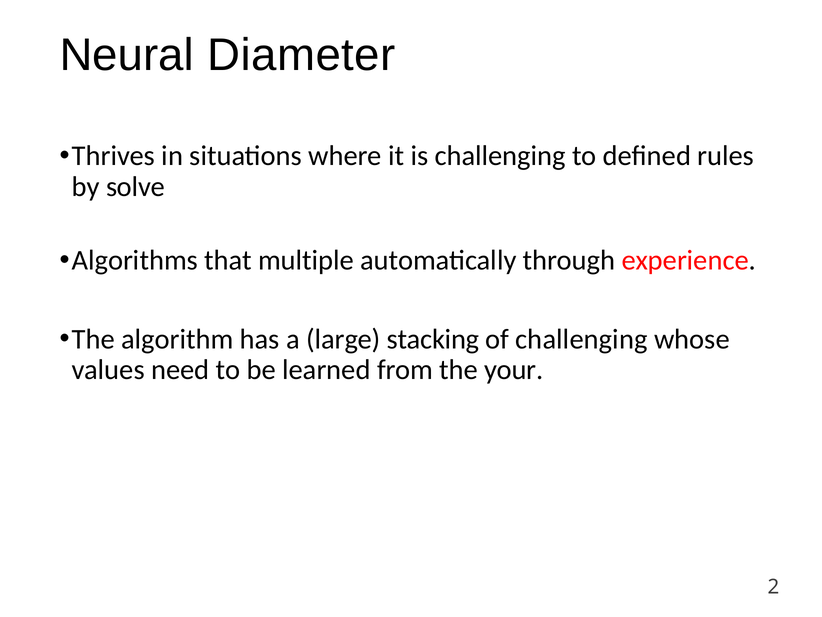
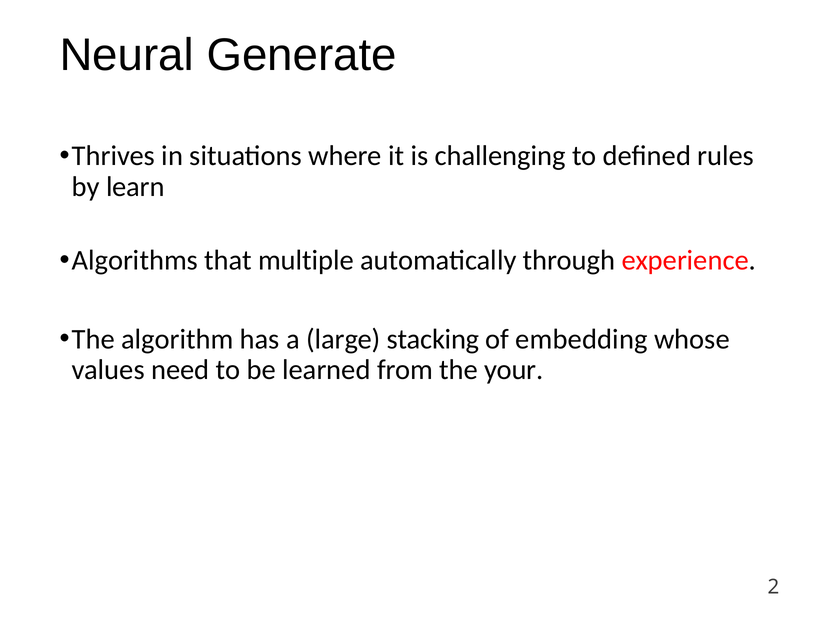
Diameter: Diameter -> Generate
solve: solve -> learn
of challenging: challenging -> embedding
